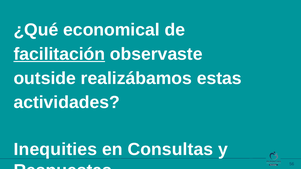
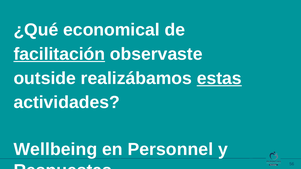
estas underline: none -> present
Inequities: Inequities -> Wellbeing
Consultas: Consultas -> Personnel
